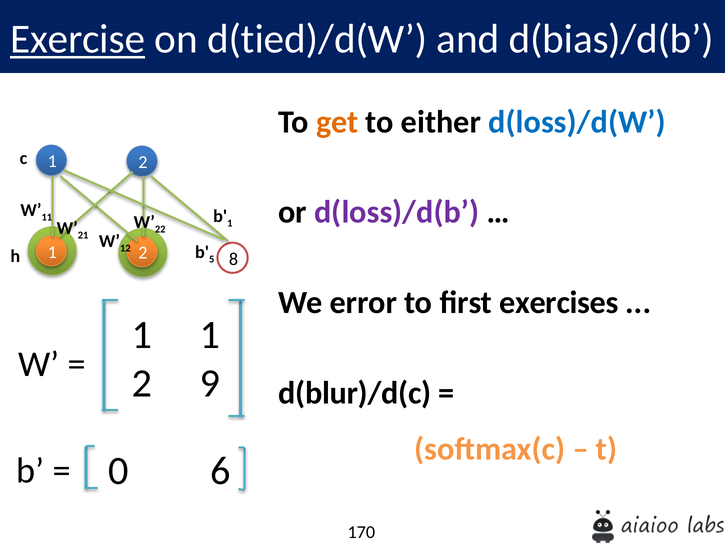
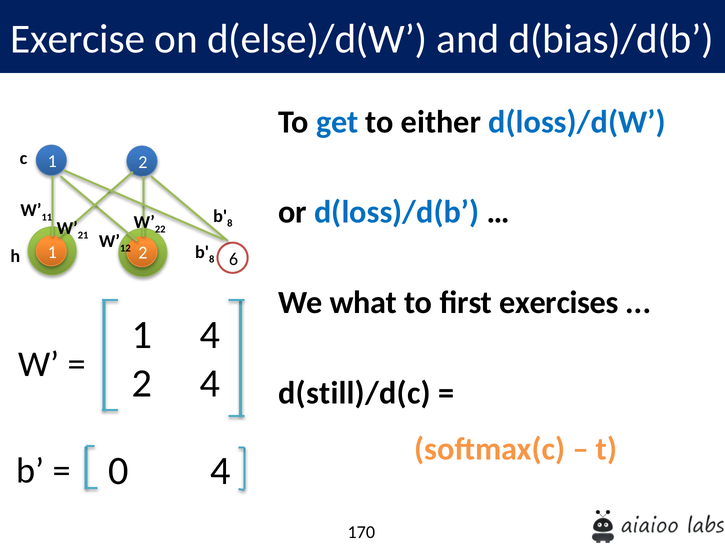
Exercise underline: present -> none
d(tied)/d(W: d(tied)/d(W -> d(else)/d(W
get colour: orange -> blue
d(loss)/d(b colour: purple -> blue
1 at (230, 223): 1 -> 8
5 at (212, 259): 5 -> 8
8: 8 -> 6
error: error -> what
1 at (210, 335): 1 -> 4
2 9: 9 -> 4
d(blur)/d(c: d(blur)/d(c -> d(still)/d(c
0 6: 6 -> 4
